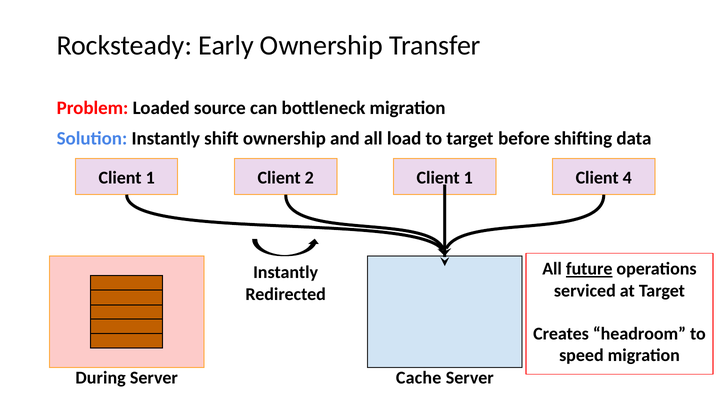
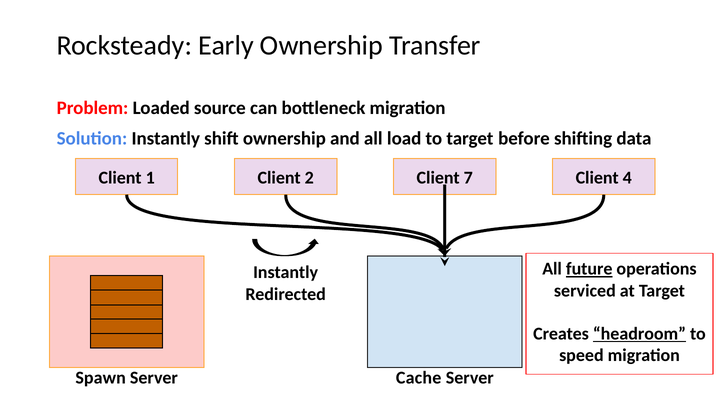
2 Client 1: 1 -> 7
headroom underline: none -> present
During: During -> Spawn
